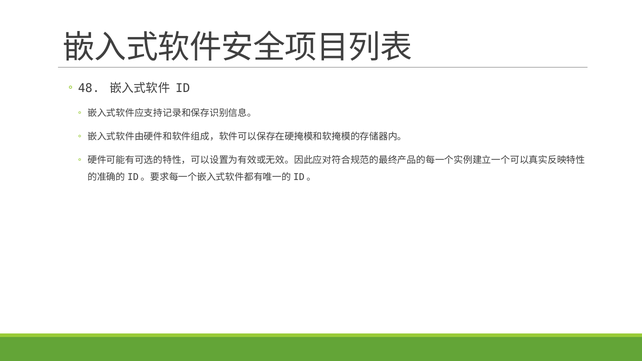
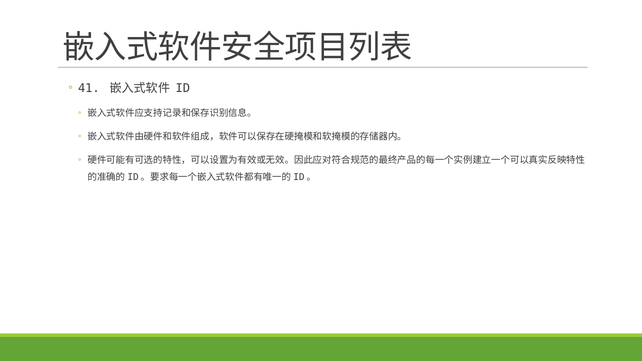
48: 48 -> 41
